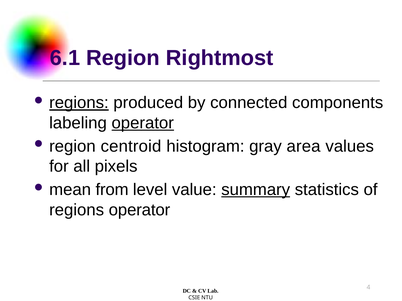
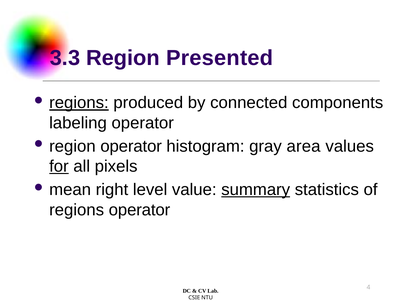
6.1: 6.1 -> 3.3
Rightmost: Rightmost -> Presented
operator at (143, 123) underline: present -> none
region centroid: centroid -> operator
for underline: none -> present
from: from -> right
